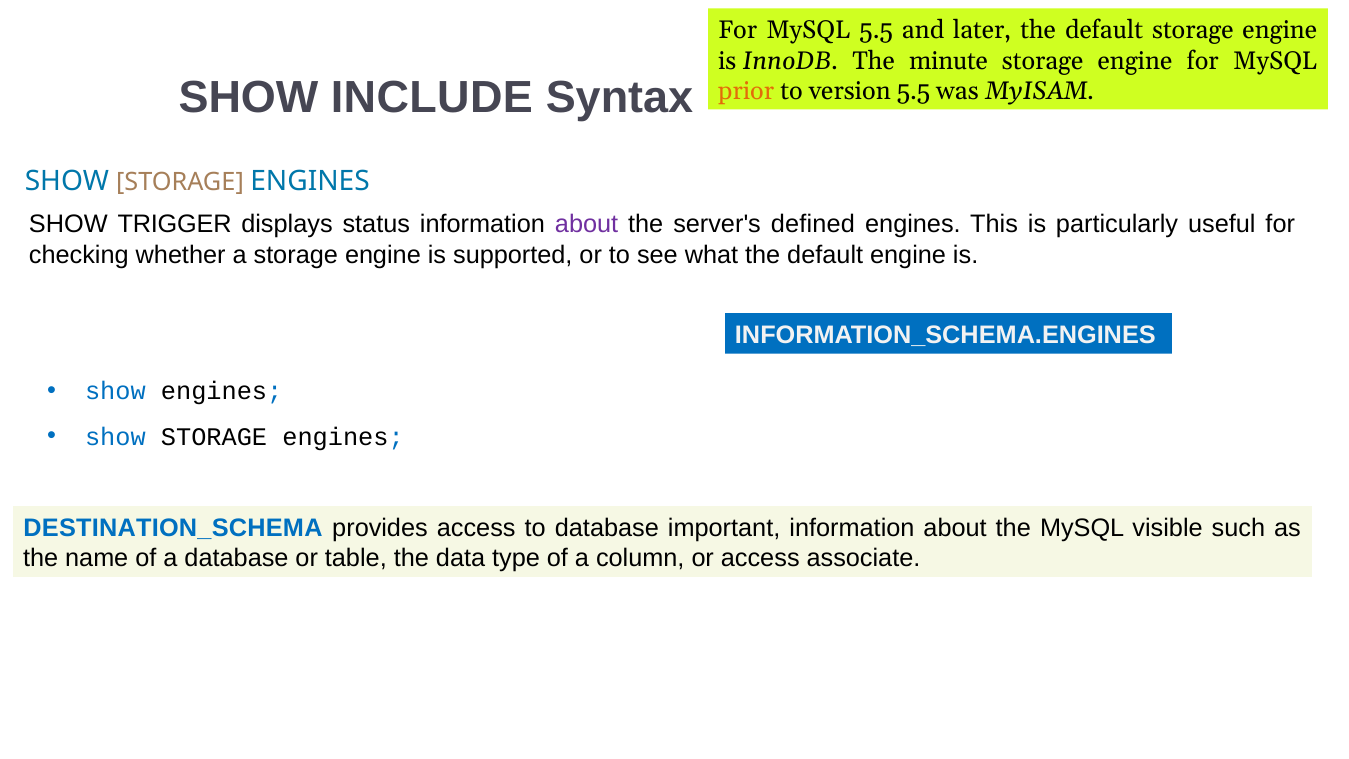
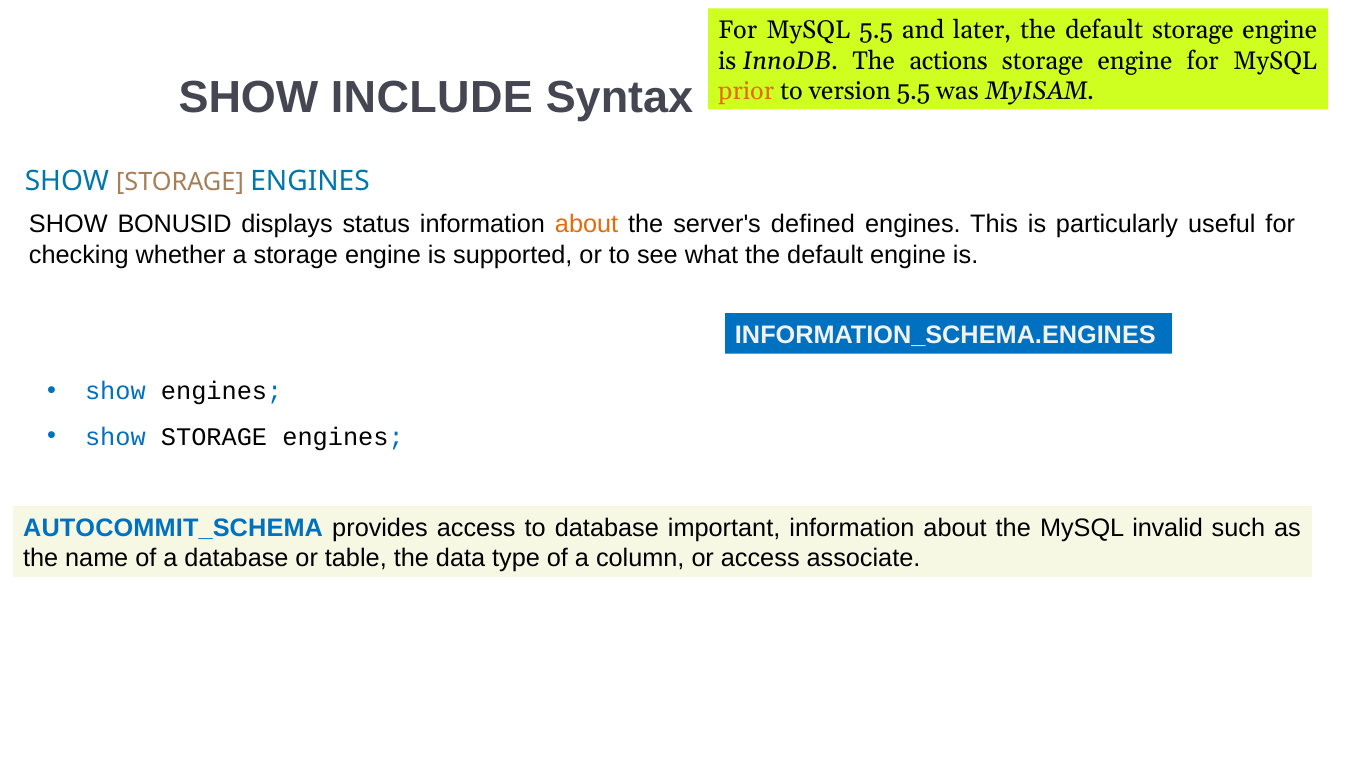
minute: minute -> actions
TRIGGER: TRIGGER -> BONUSID
about at (587, 224) colour: purple -> orange
DESTINATION_SCHEMA: DESTINATION_SCHEMA -> AUTOCOMMIT_SCHEMA
visible: visible -> invalid
